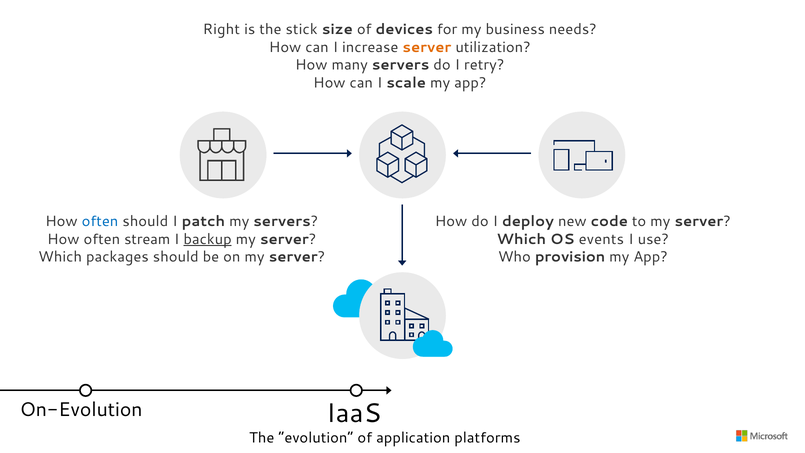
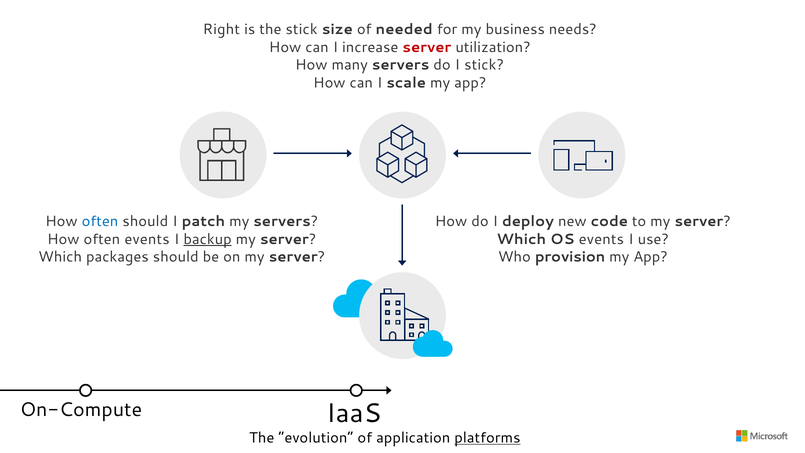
devices: devices -> needed
server at (427, 47) colour: orange -> red
I retry: retry -> stick
often stream: stream -> events
On-Evolution: On-Evolution -> On-Compute
platforms underline: none -> present
